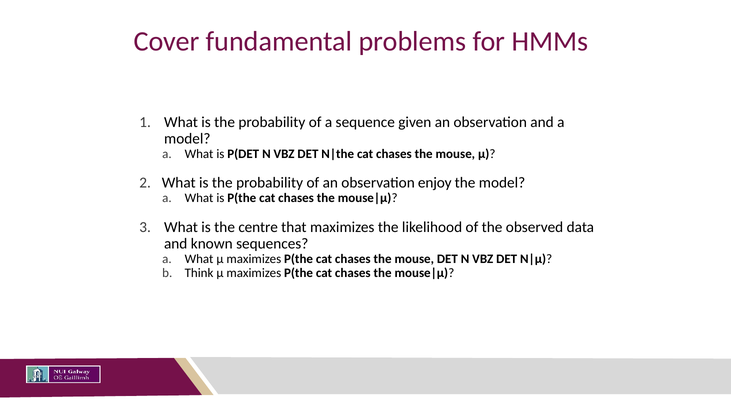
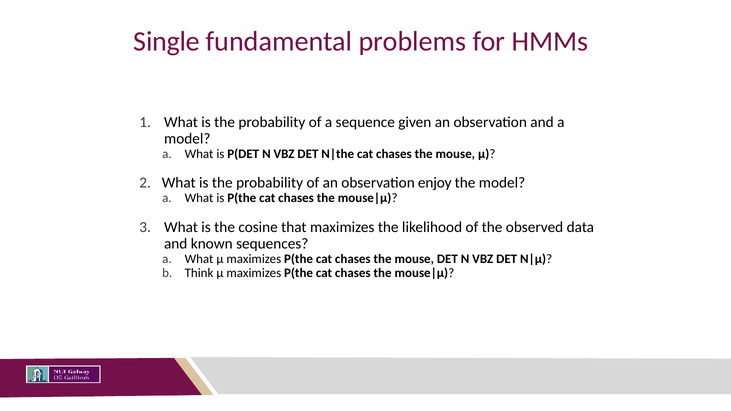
Cover: Cover -> Single
centre: centre -> cosine
